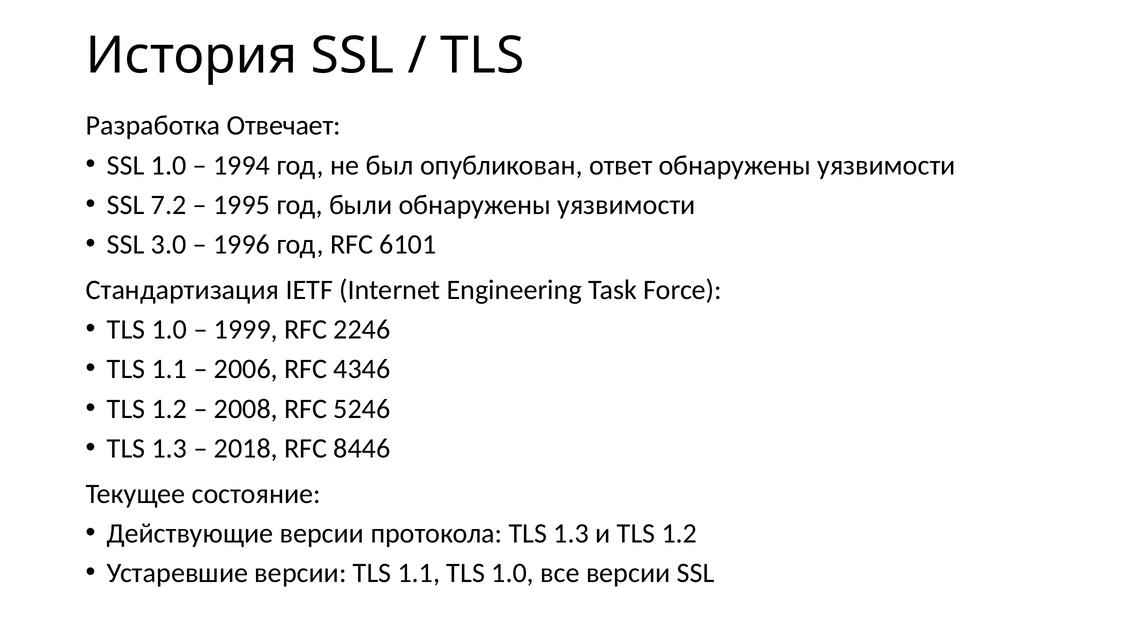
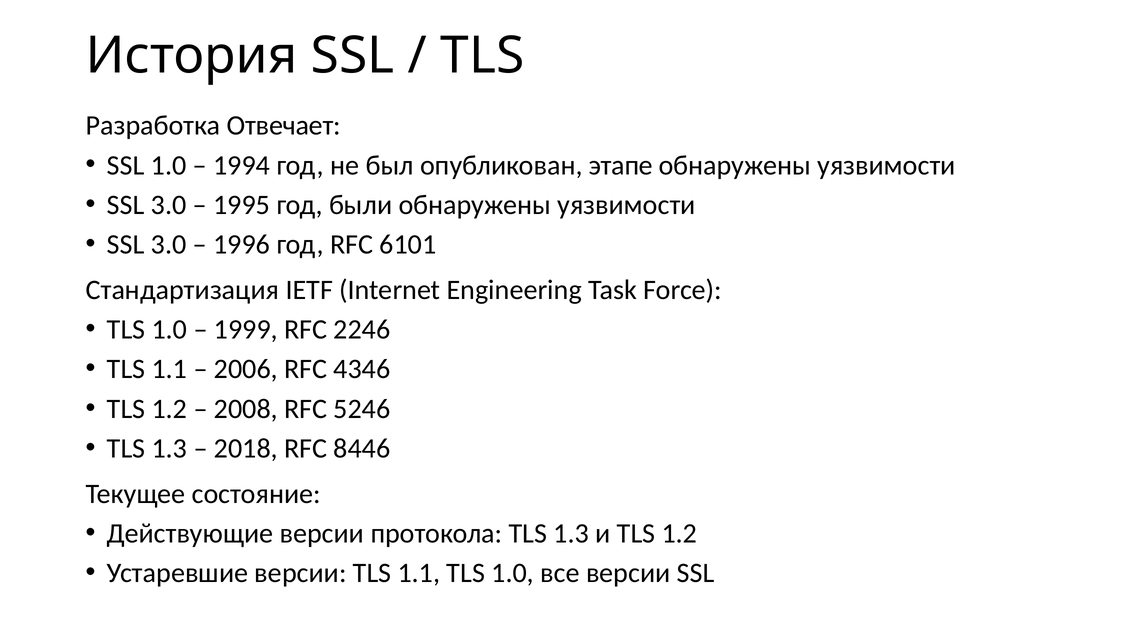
ответ: ответ -> этапе
7.2 at (169, 205): 7.2 -> 3.0
